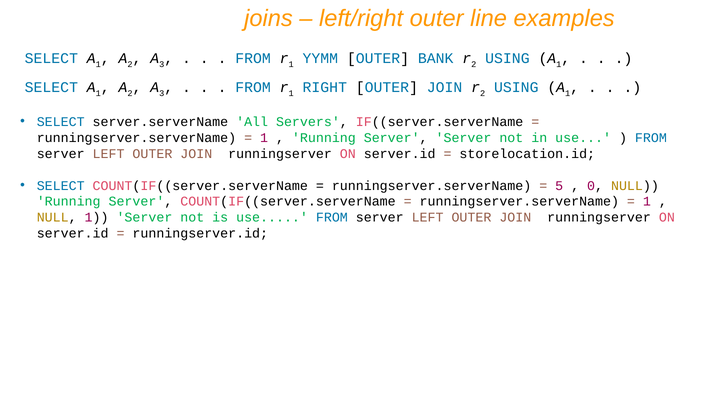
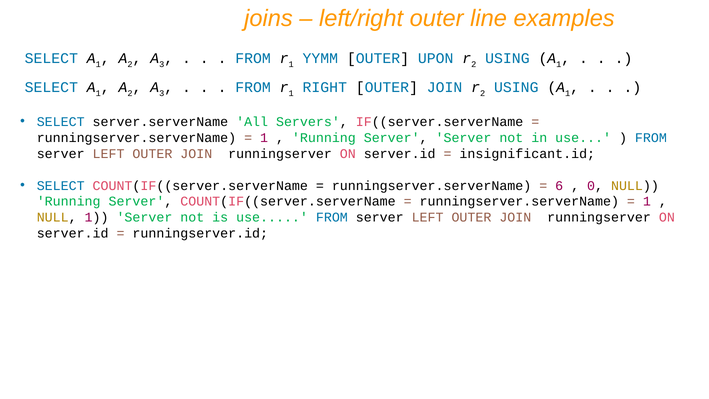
BANK: BANK -> UPON
storelocation.id: storelocation.id -> insignificant.id
5: 5 -> 6
